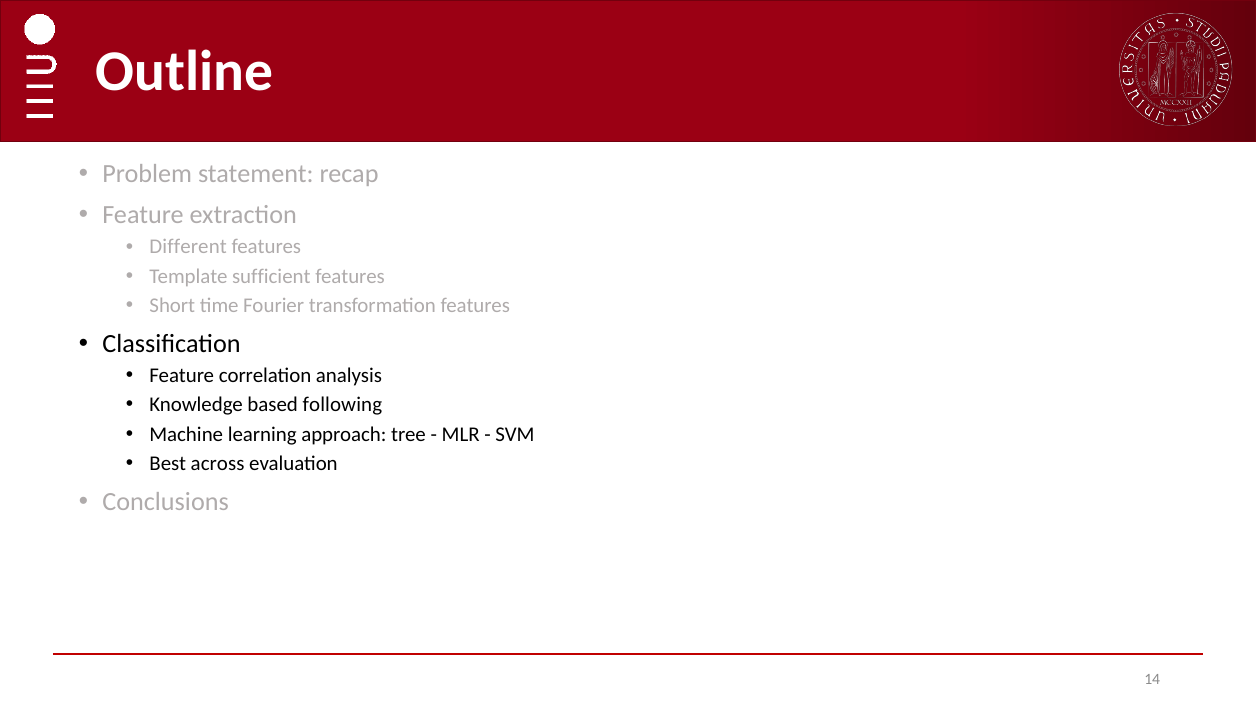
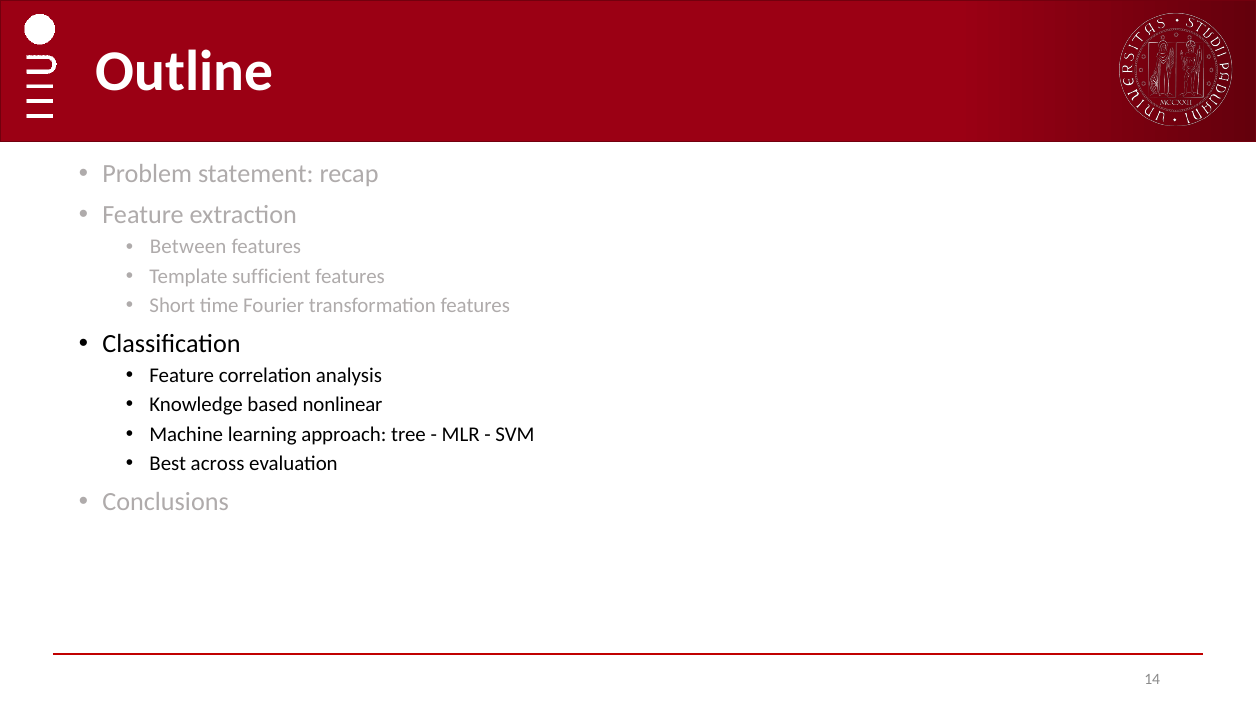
Different: Different -> Between
following: following -> nonlinear
